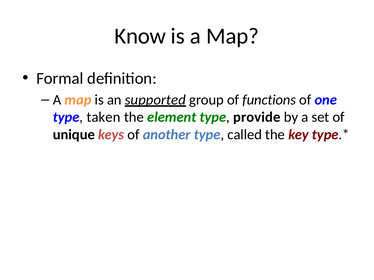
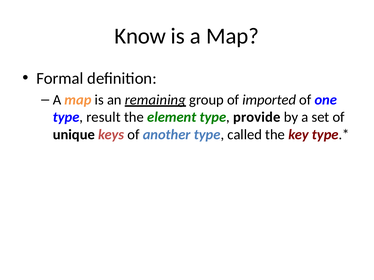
supported: supported -> remaining
functions: functions -> imported
taken: taken -> result
